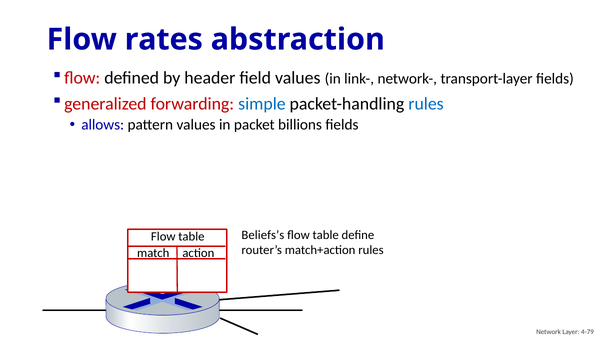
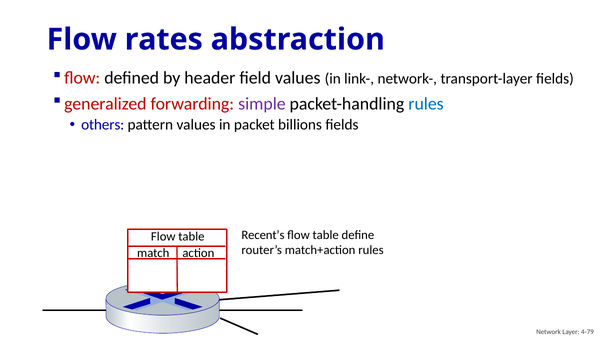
simple colour: blue -> purple
allows: allows -> others
Beliefs’s: Beliefs’s -> Recent’s
